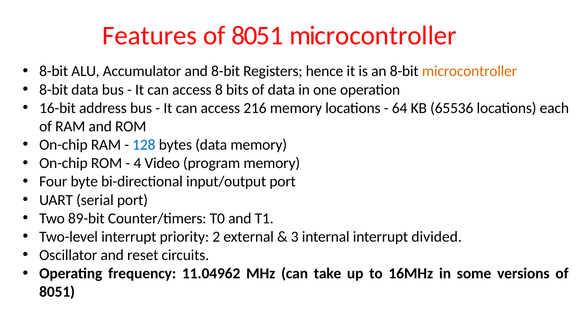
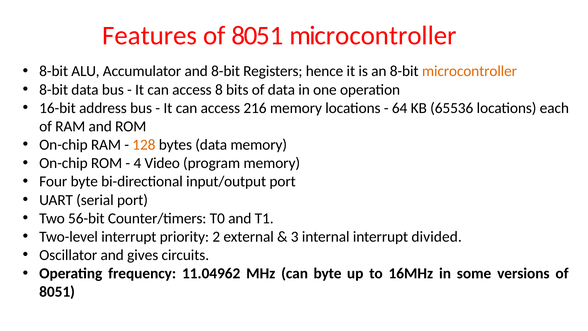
128 colour: blue -> orange
89-bit: 89-bit -> 56-bit
reset: reset -> gives
can take: take -> byte
